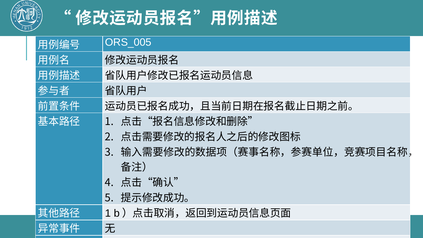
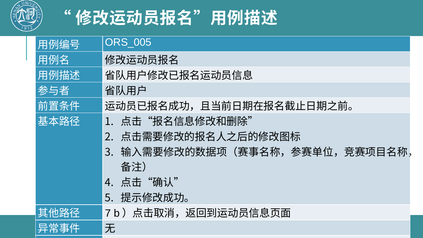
1 at (108, 213): 1 -> 7
